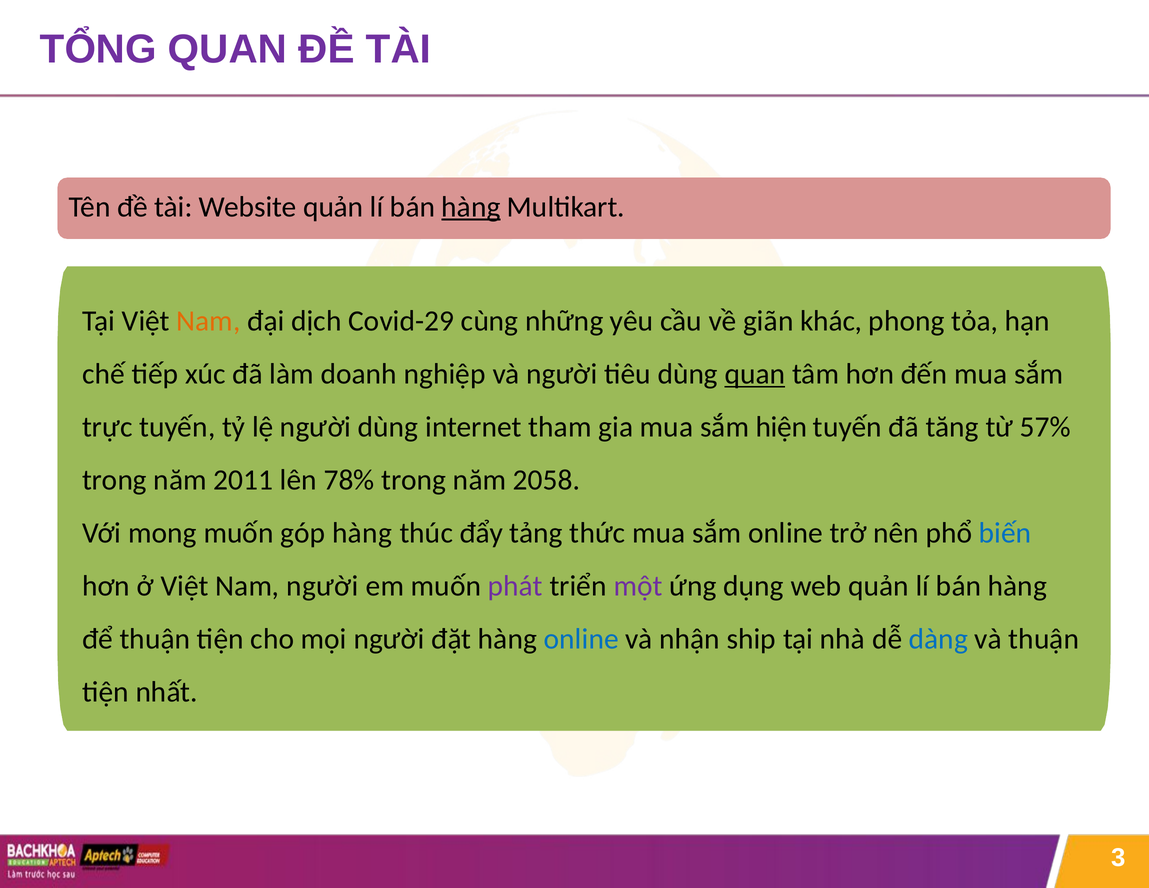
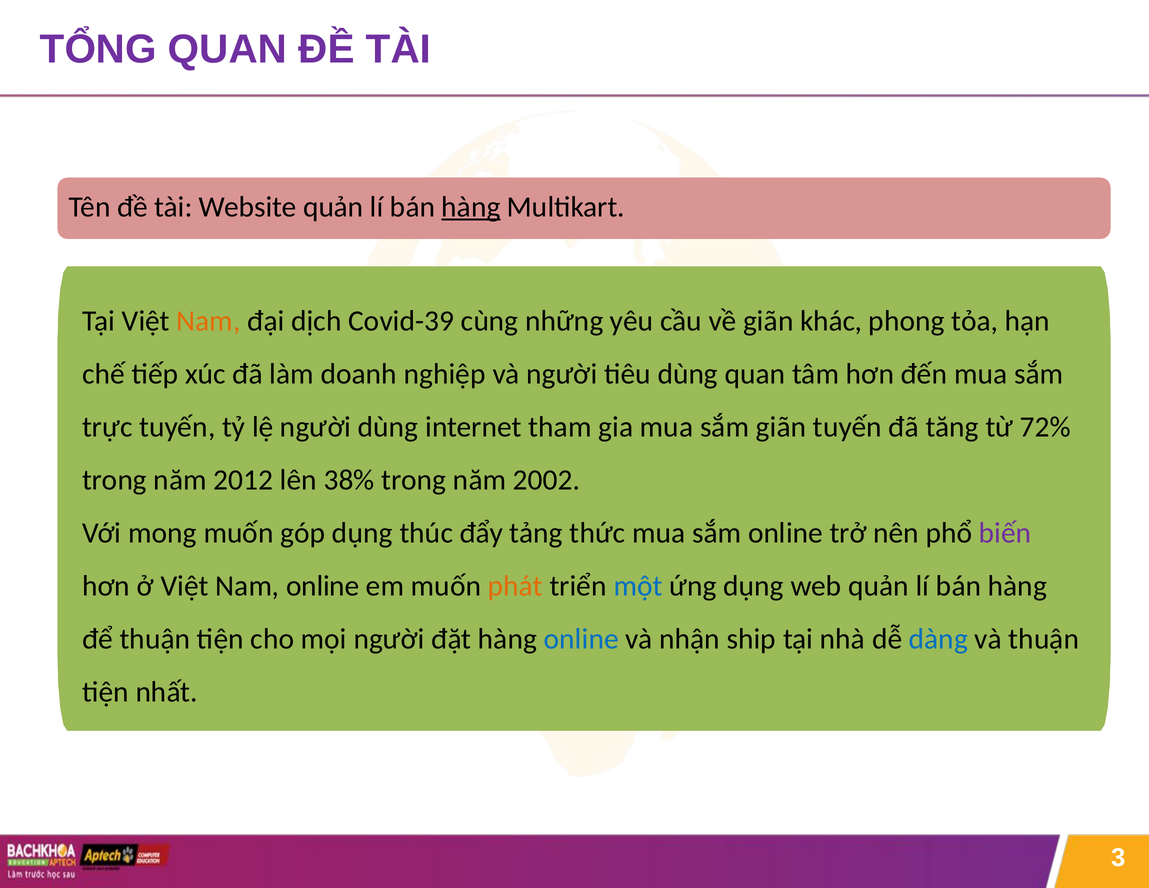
Covid-29: Covid-29 -> Covid-39
quan at (755, 374) underline: present -> none
sắm hiện: hiện -> giãn
57%: 57% -> 72%
2011: 2011 -> 2012
78%: 78% -> 38%
2058: 2058 -> 2002
góp hàng: hàng -> dụng
biến colour: blue -> purple
Nam người: người -> online
phát colour: purple -> orange
một colour: purple -> blue
